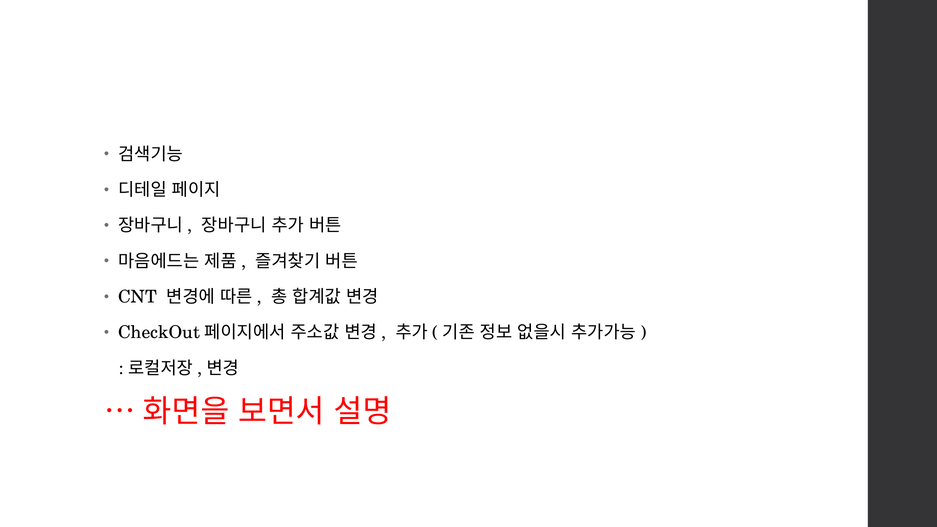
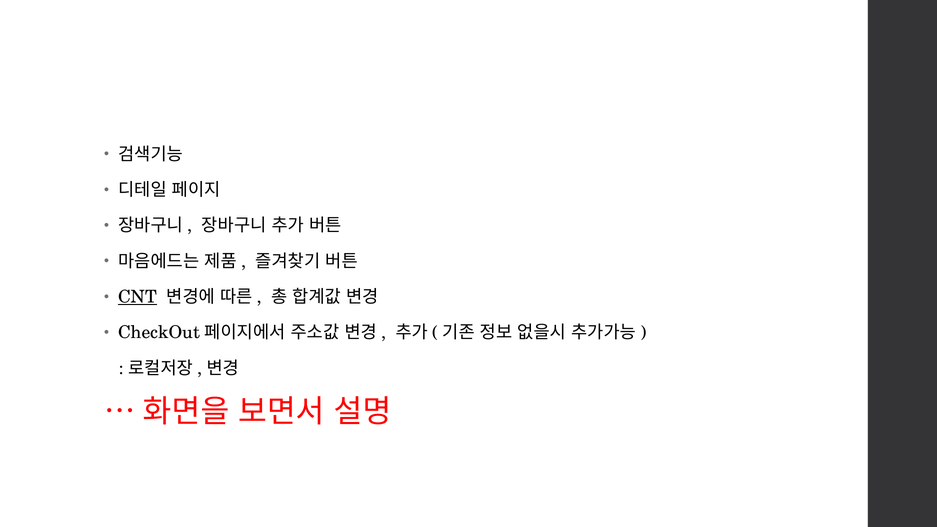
CNT underline: none -> present
